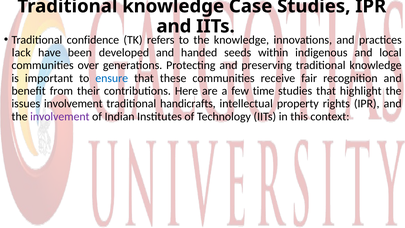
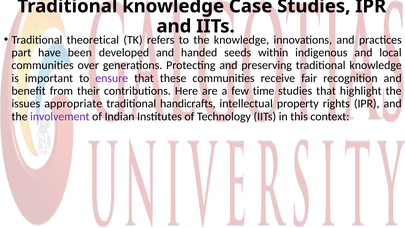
confidence: confidence -> theoretical
lack: lack -> part
ensure colour: blue -> purple
issues involvement: involvement -> appropriate
